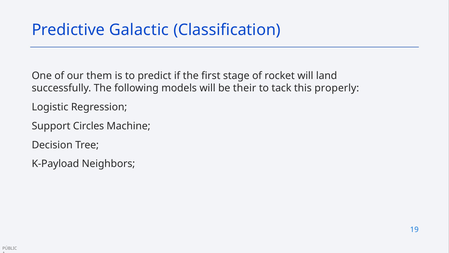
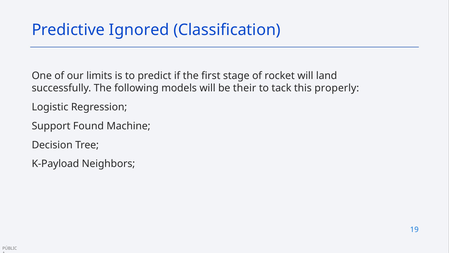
Galactic: Galactic -> Ignored
them: them -> limits
Circles: Circles -> Found
